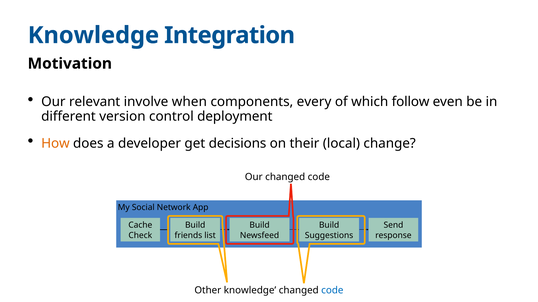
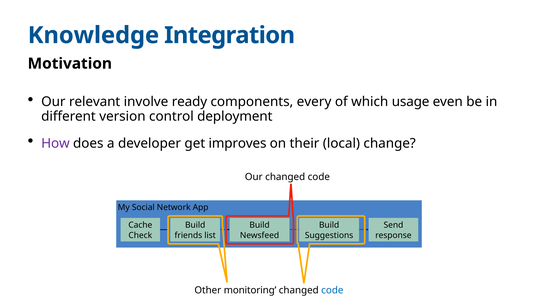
when: when -> ready
follow: follow -> usage
How colour: orange -> purple
decisions: decisions -> improves
Other knowledge: knowledge -> monitoring
